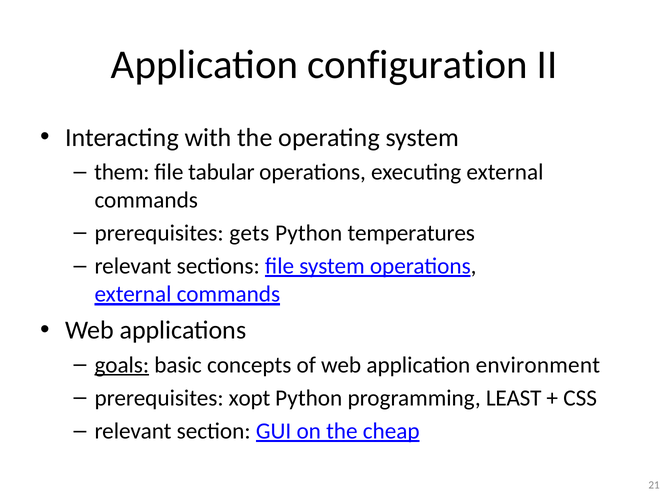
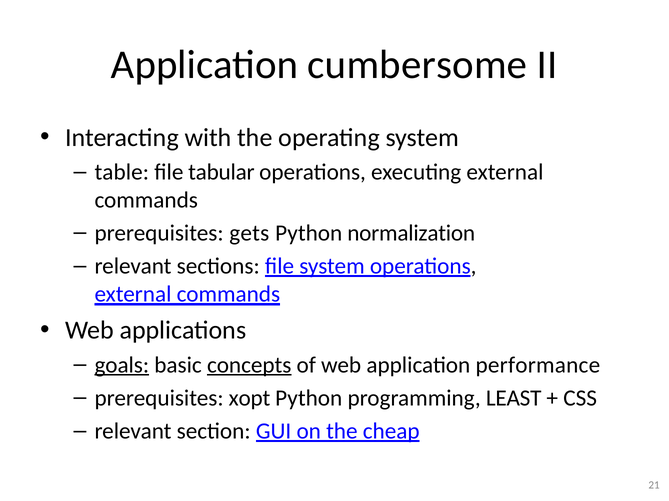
configuration: configuration -> cumbersome
them: them -> table
temperatures: temperatures -> normalization
concepts underline: none -> present
environment: environment -> performance
